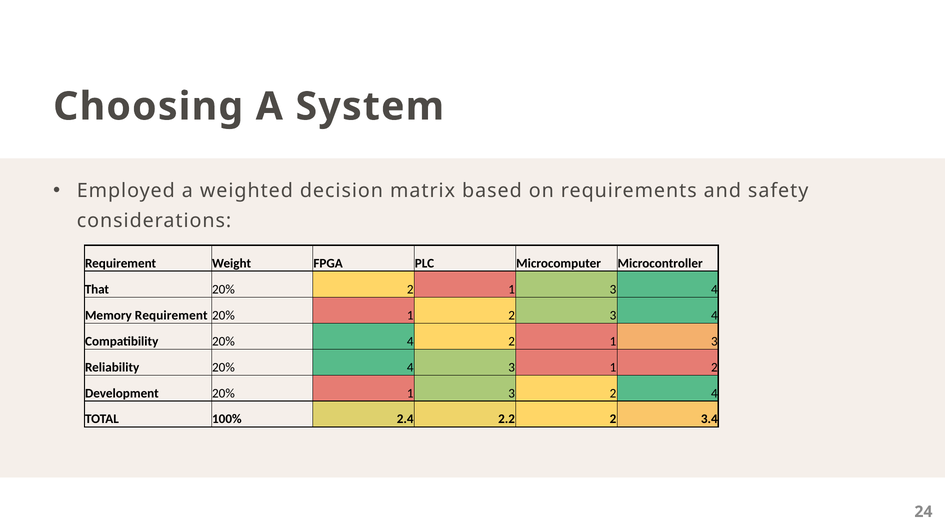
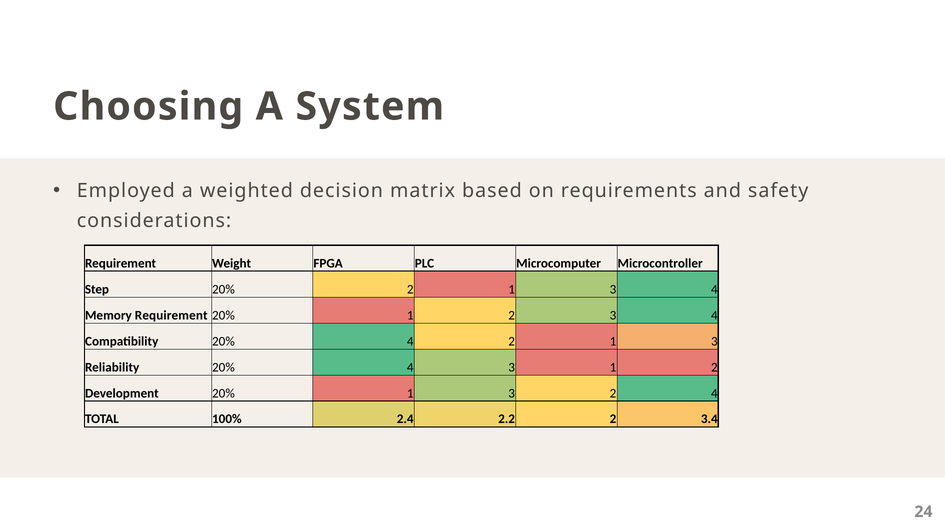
That: That -> Step
